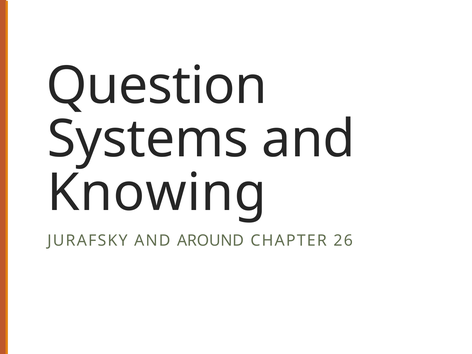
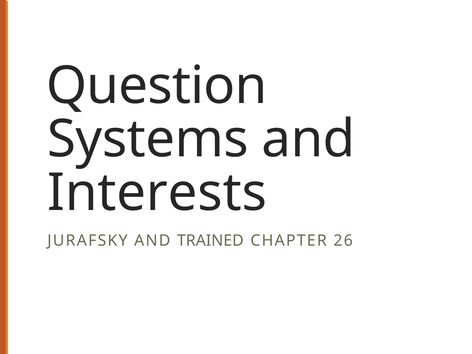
Knowing: Knowing -> Interests
AROUND: AROUND -> TRAINED
